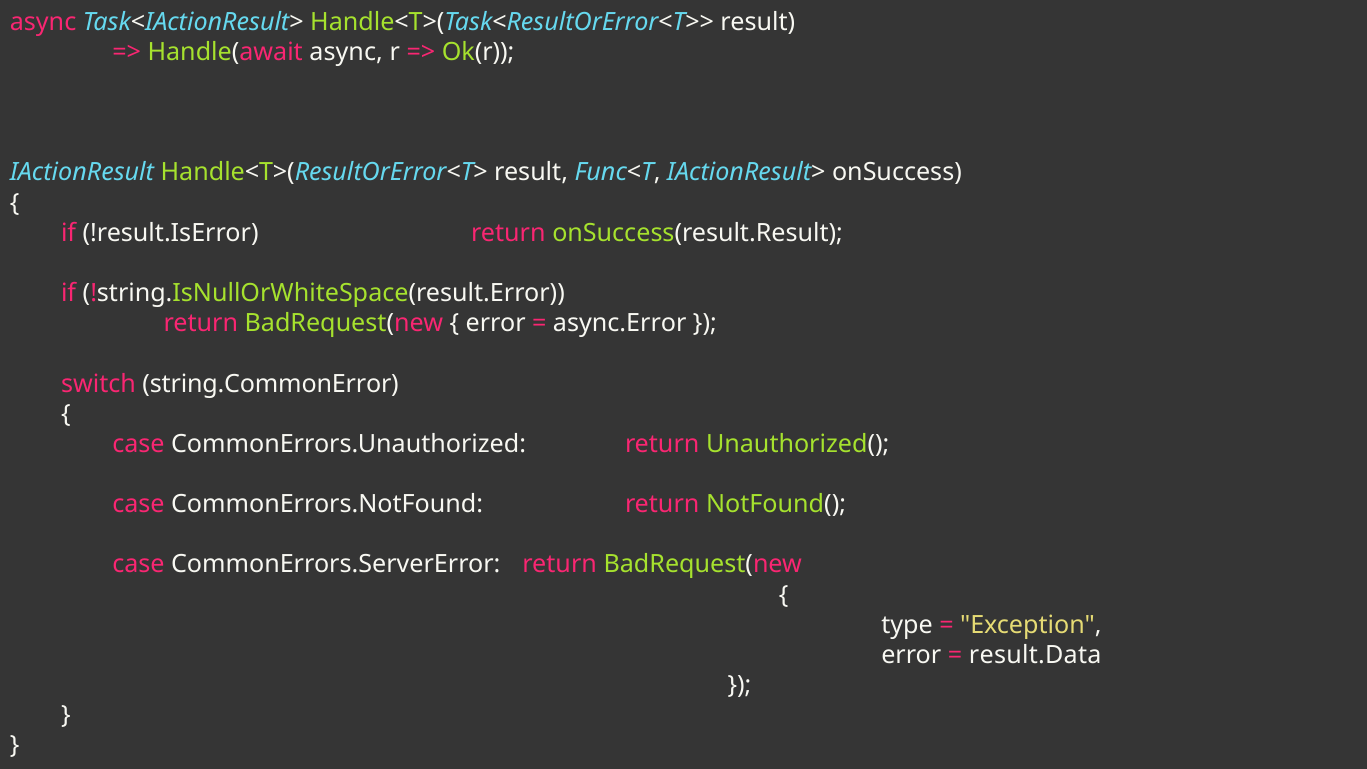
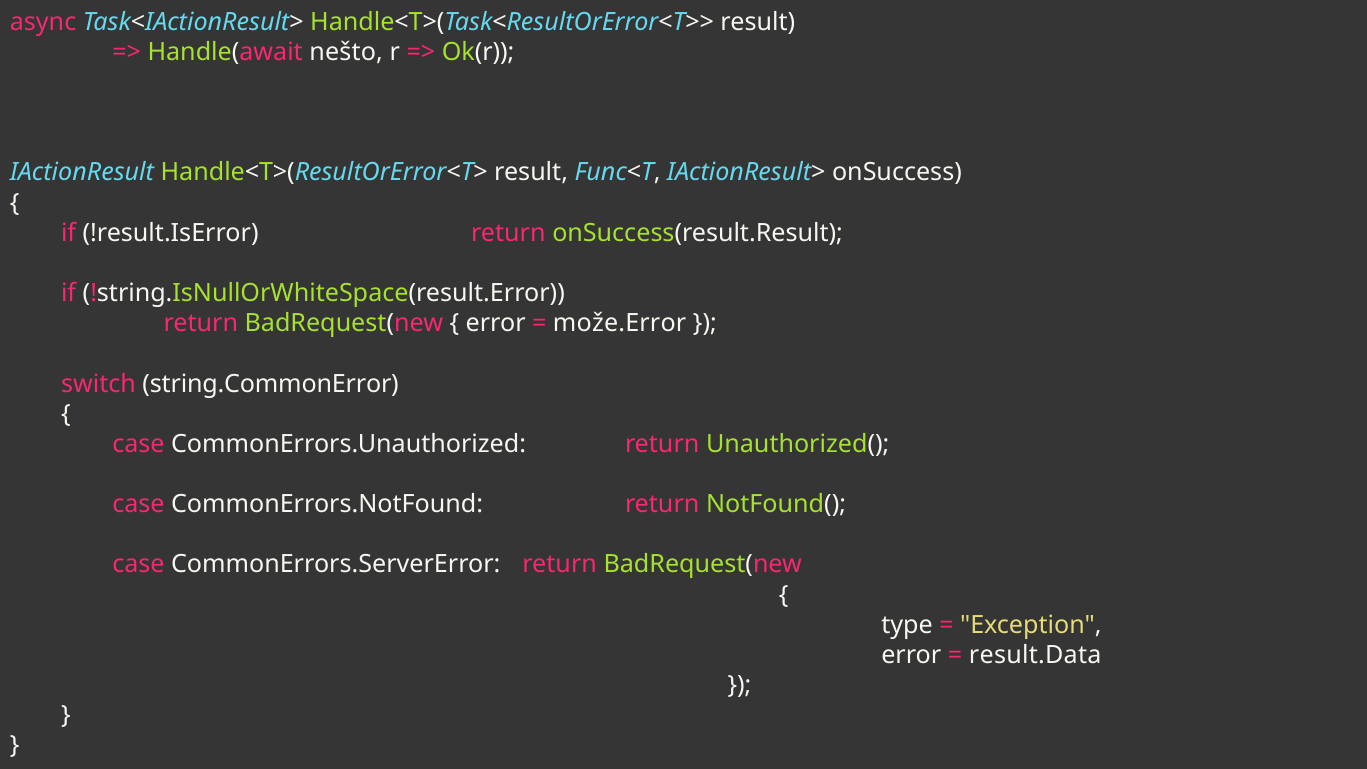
Handle(await async: async -> nešto
async.Error: async.Error -> može.Error
